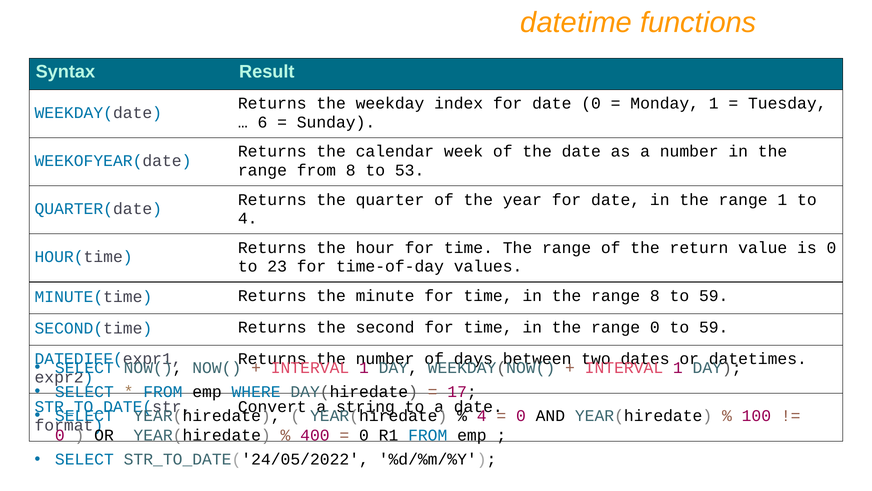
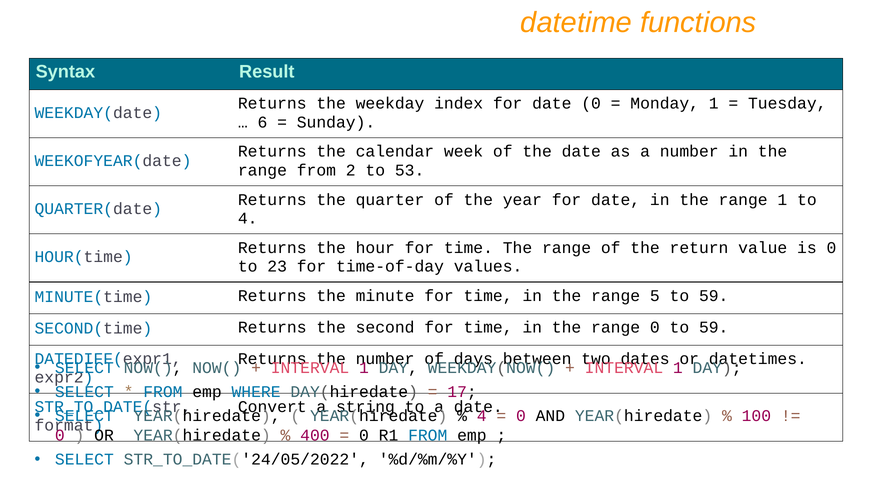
from 8: 8 -> 2
range 8: 8 -> 5
